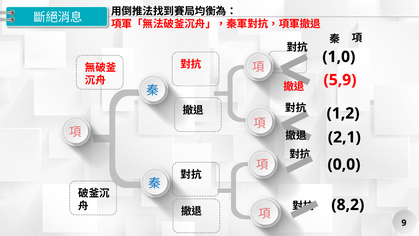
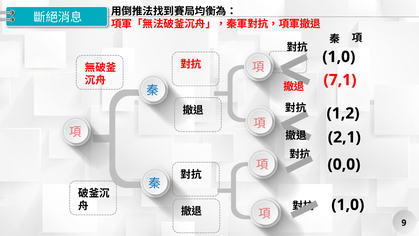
5,9: 5,9 -> 7,1
8,2 at (348, 205): 8,2 -> 1,0
